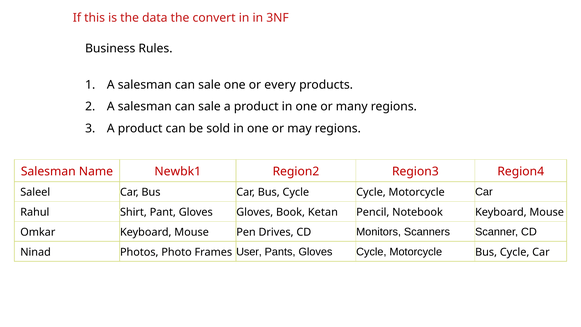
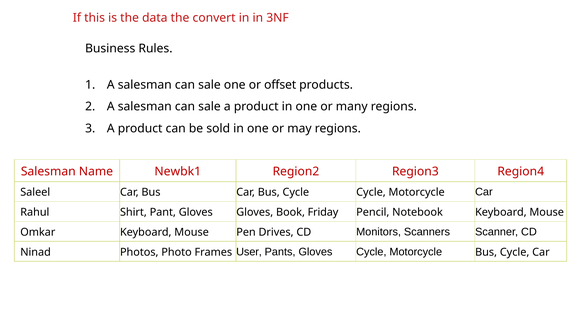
every: every -> offset
Ketan: Ketan -> Friday
